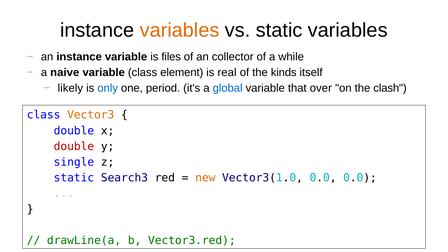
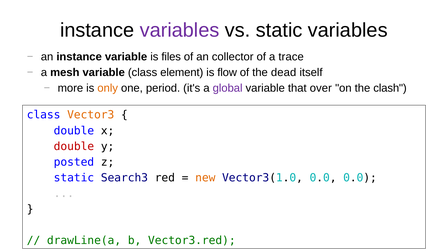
variables at (180, 30) colour: orange -> purple
while: while -> trace
naive: naive -> mesh
real: real -> flow
kinds: kinds -> dead
likely: likely -> more
only colour: blue -> orange
global colour: blue -> purple
single: single -> posted
